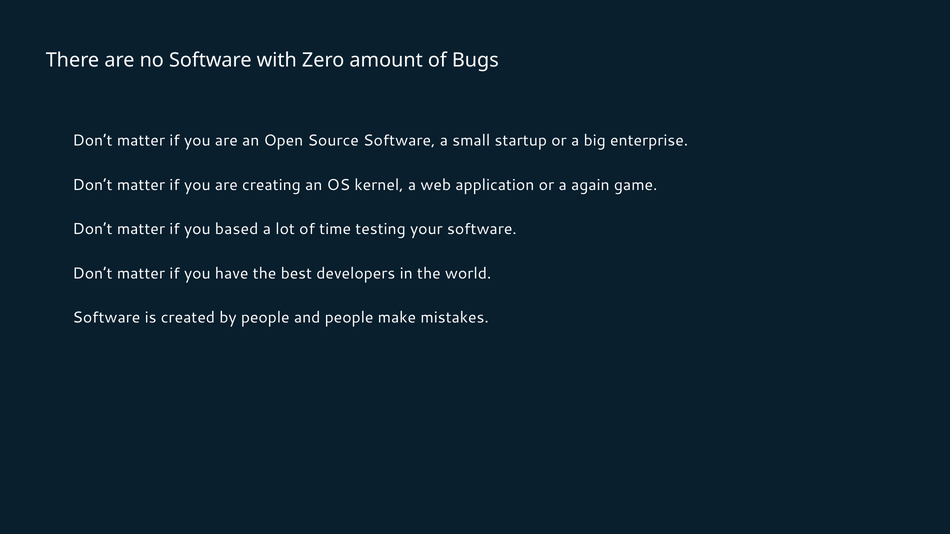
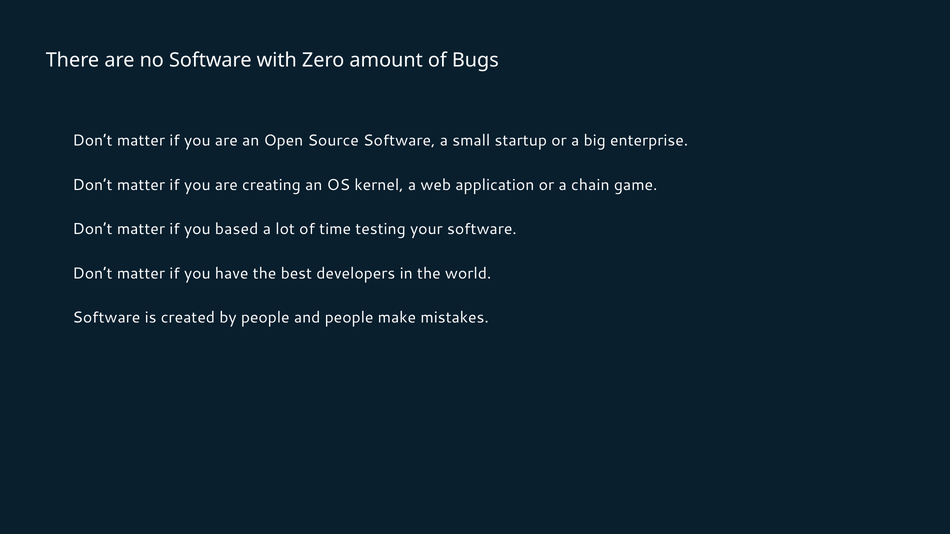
again: again -> chain
